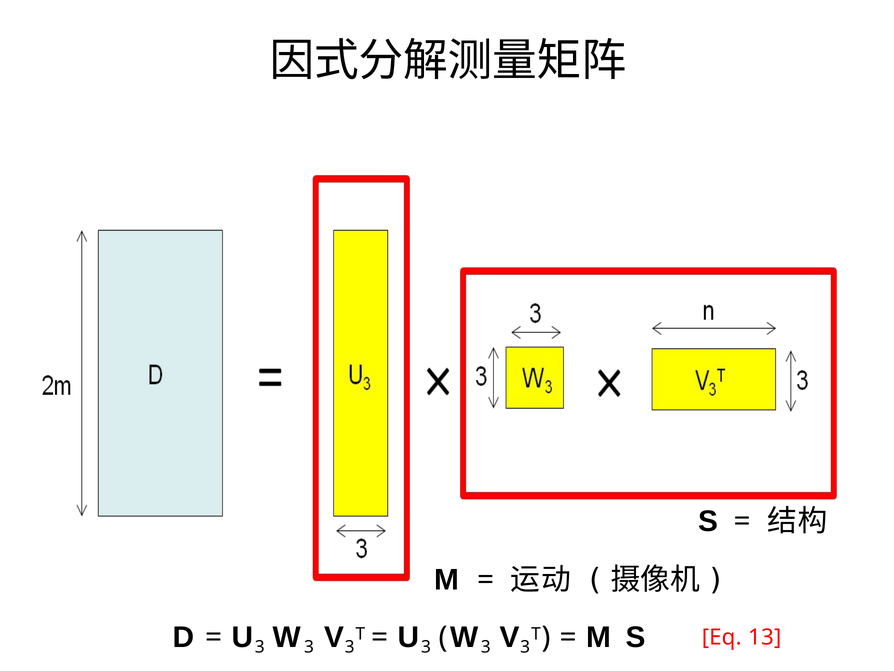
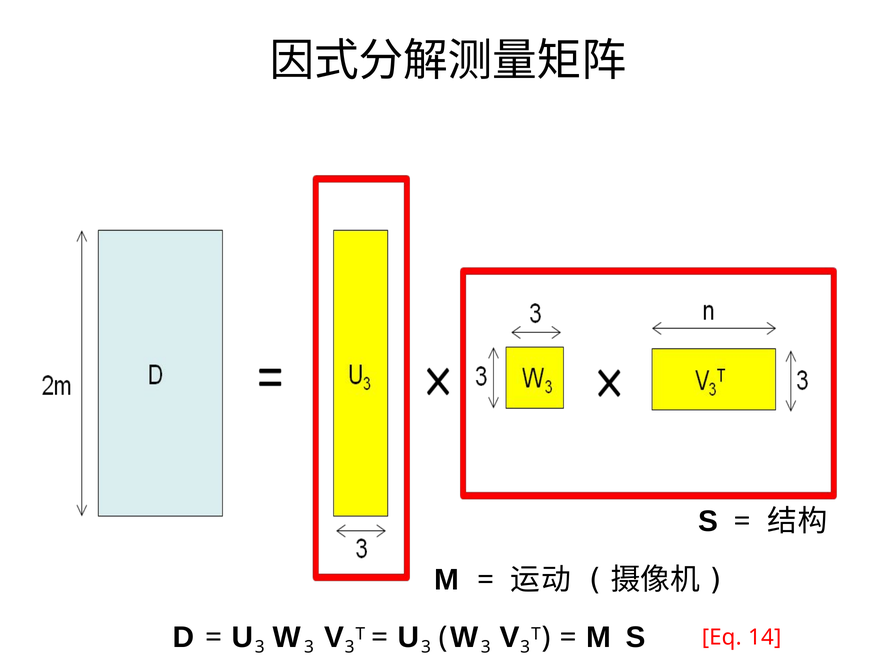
13: 13 -> 14
